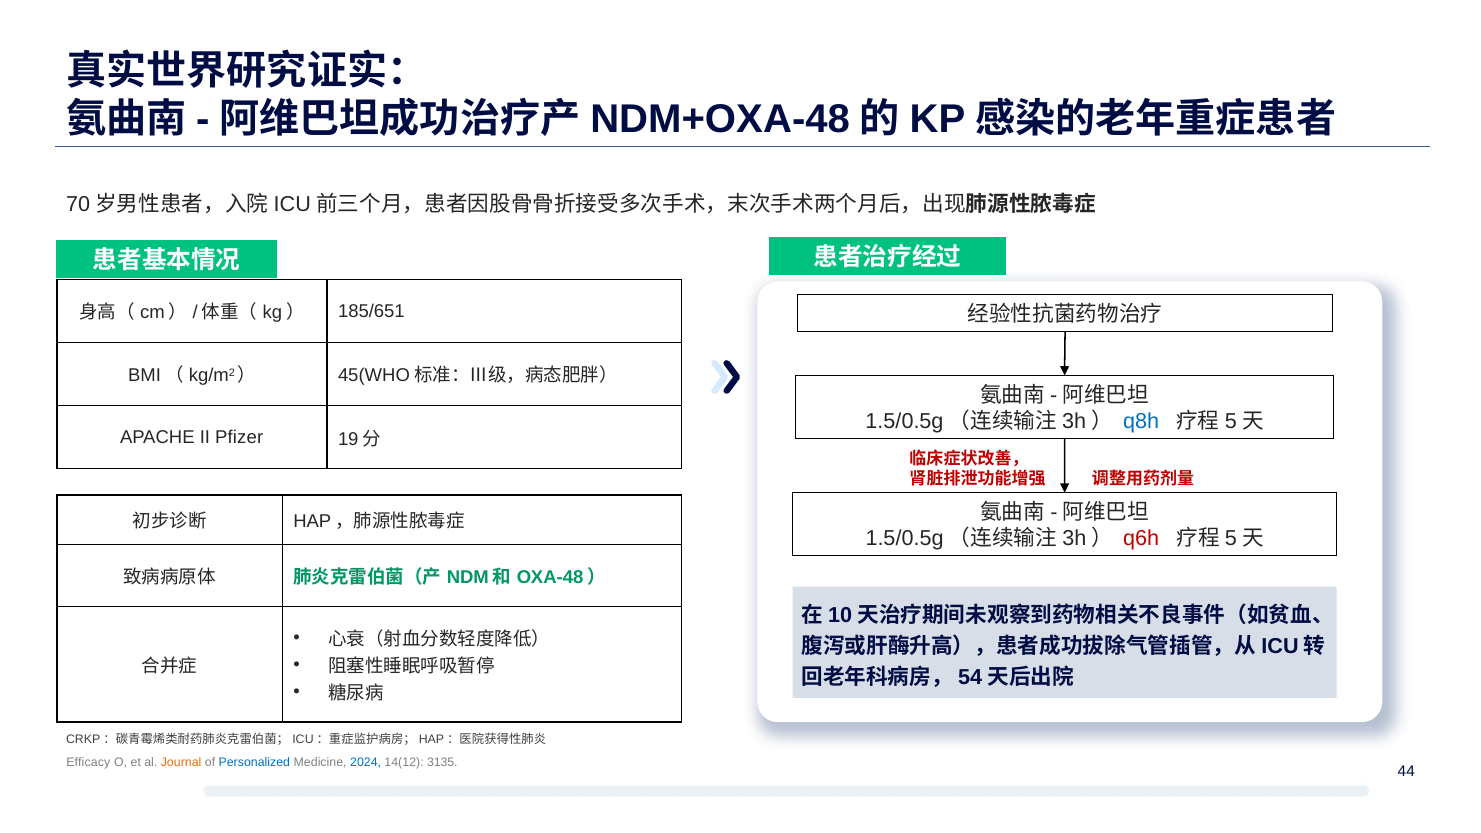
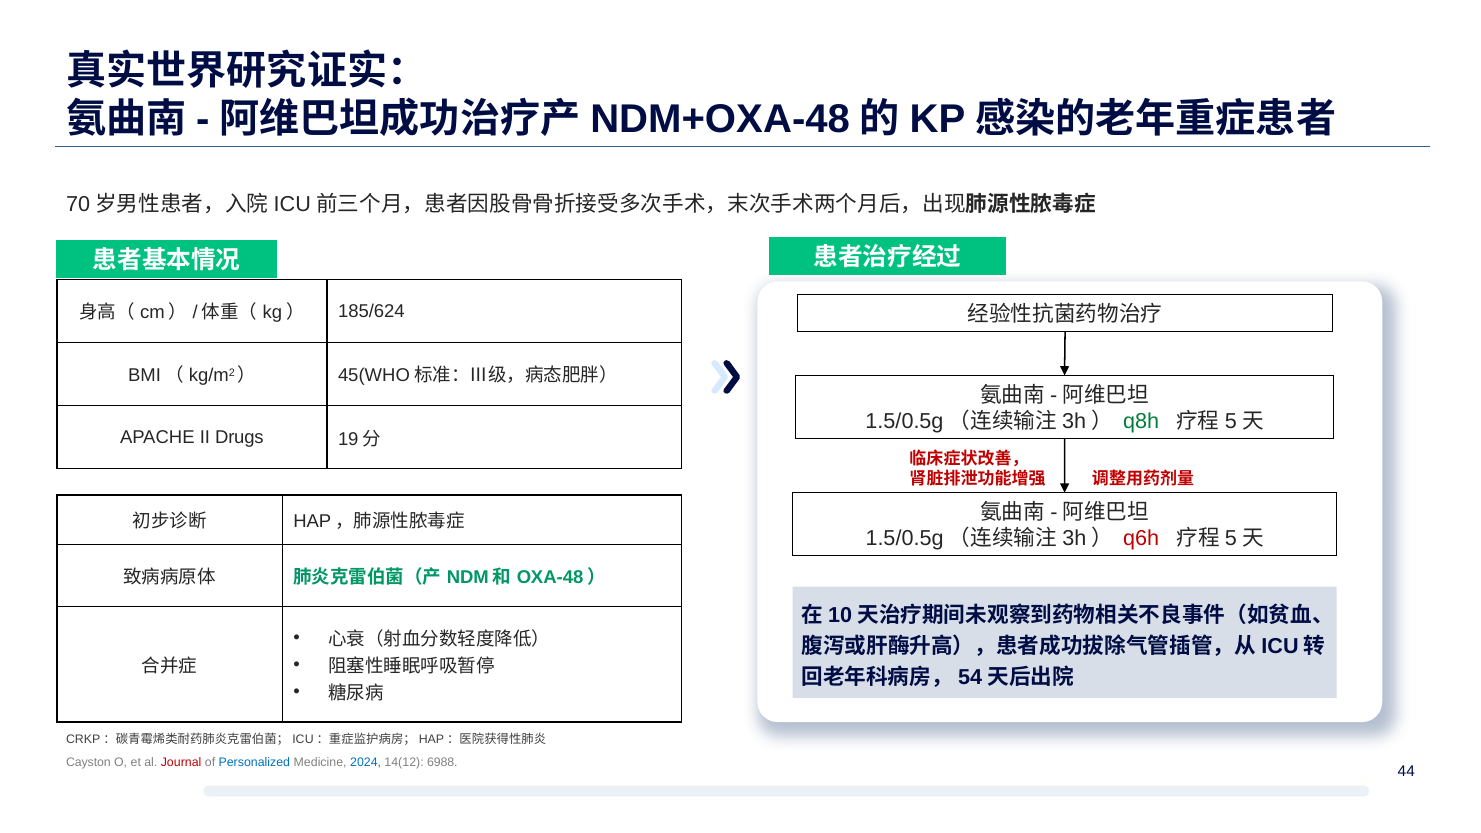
185/651: 185/651 -> 185/624
q8h colour: blue -> green
Pfizer: Pfizer -> Drugs
Efficacy: Efficacy -> Cayston
Journal colour: orange -> red
3135: 3135 -> 6988
